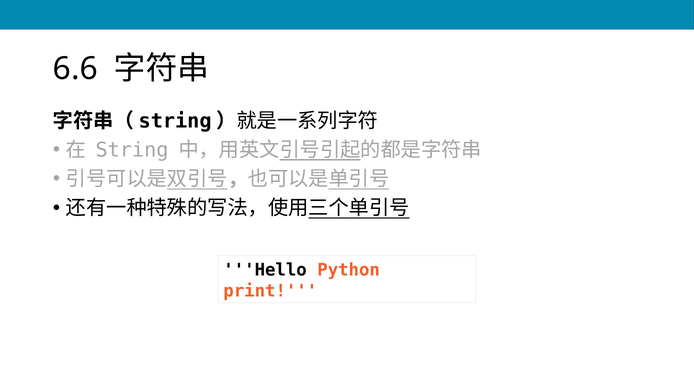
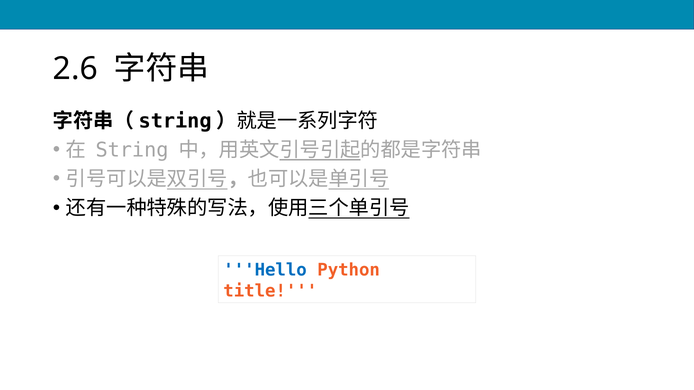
6.6: 6.6 -> 2.6
Hello colour: black -> blue
print: print -> title
